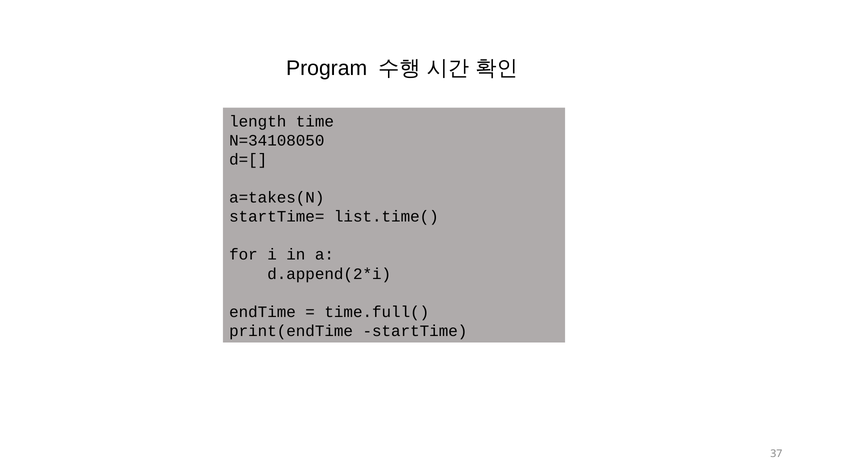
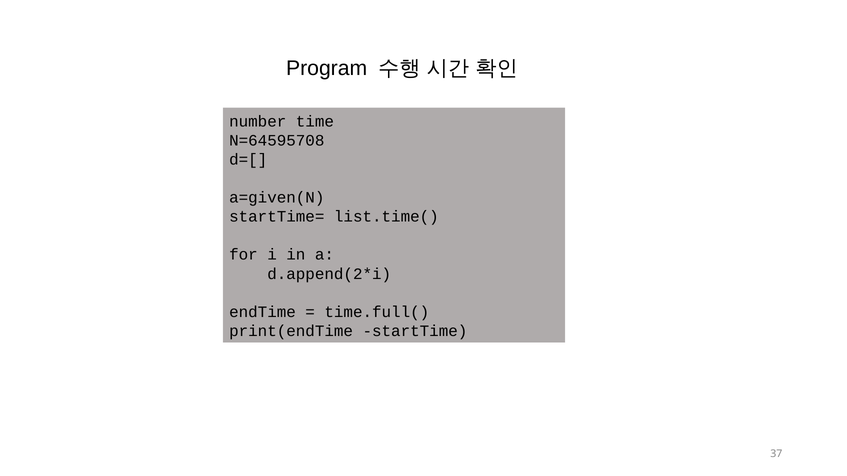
length: length -> number
N=34108050: N=34108050 -> N=64595708
a=takes(N: a=takes(N -> a=given(N
